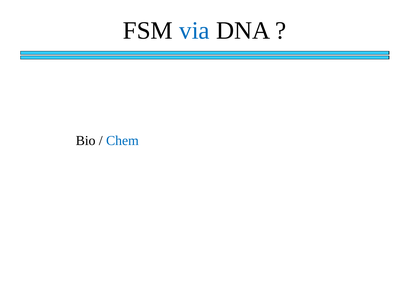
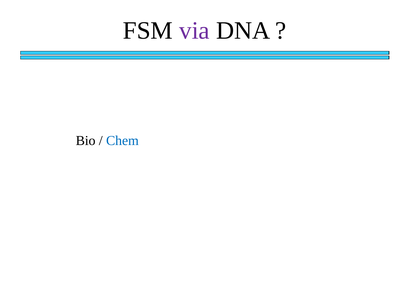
via colour: blue -> purple
